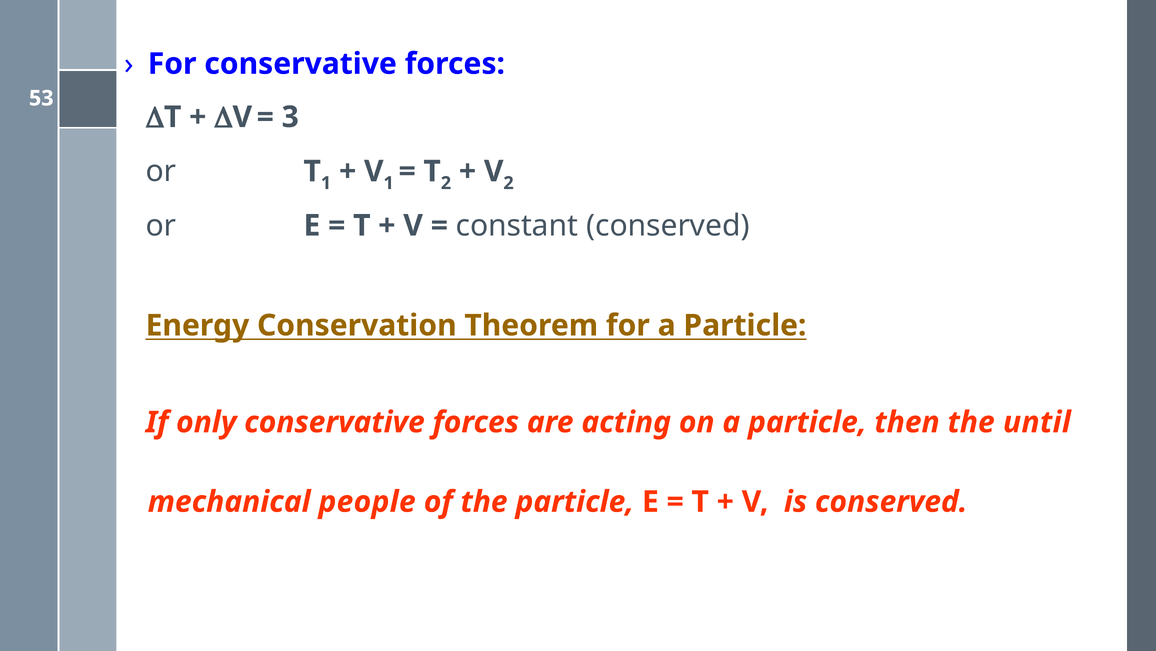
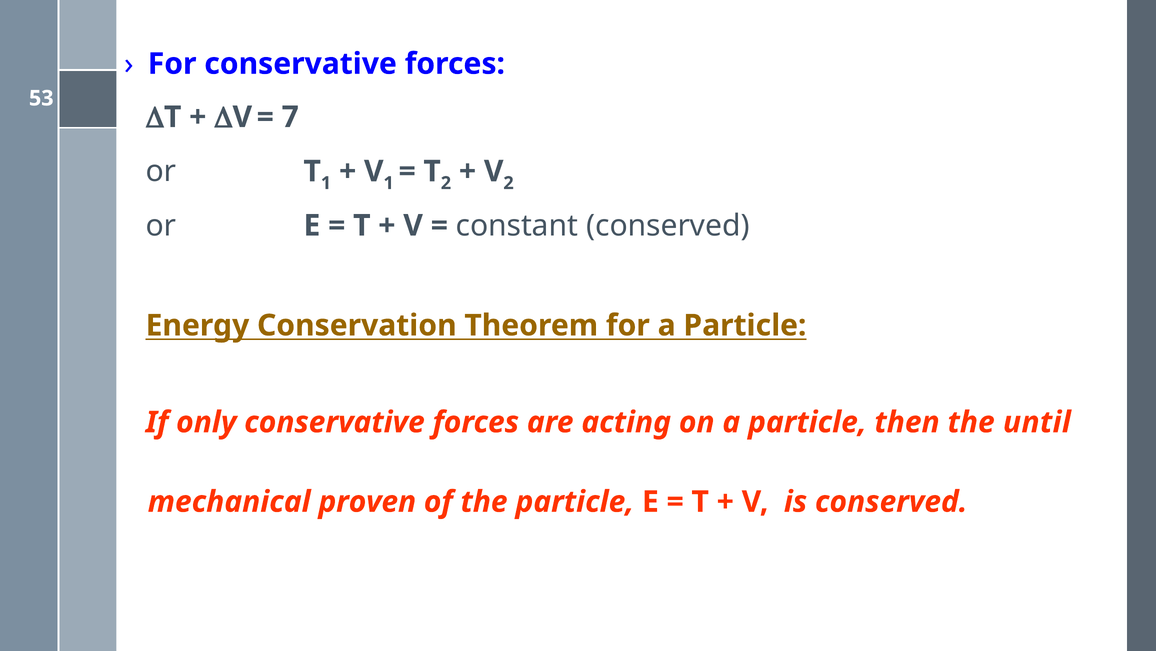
3: 3 -> 7
people: people -> proven
